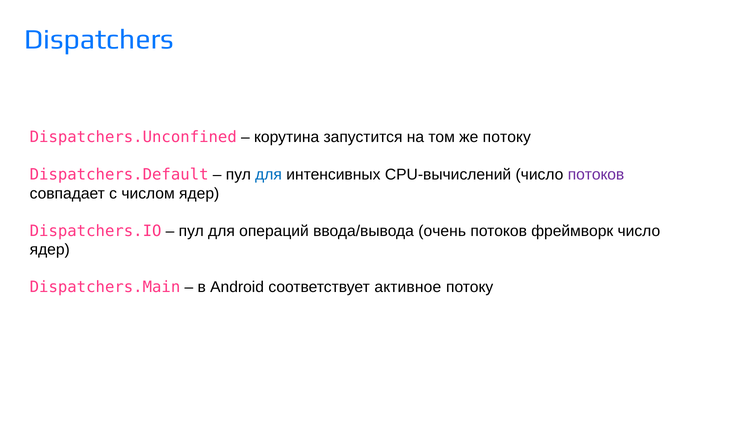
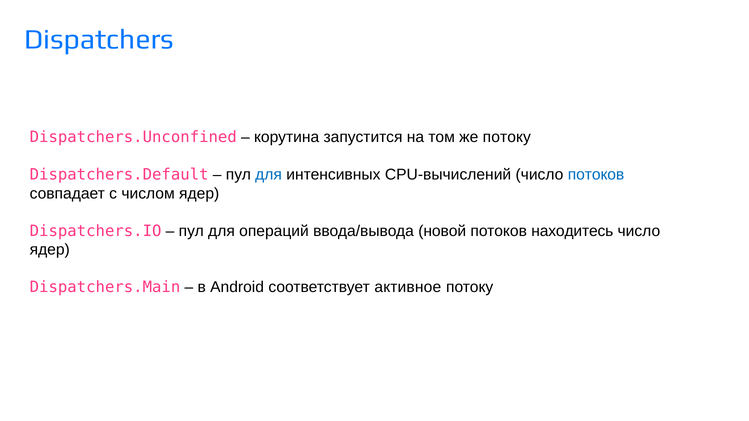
потоков at (596, 175) colour: purple -> blue
очень: очень -> новой
фреймворк: фреймворк -> находитесь
